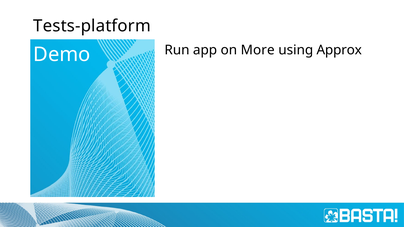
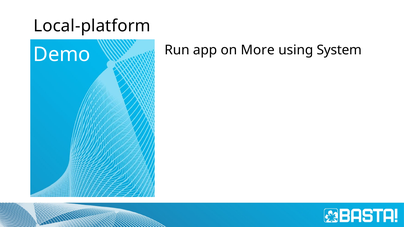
Tests-platform: Tests-platform -> Local-platform
Approx: Approx -> System
